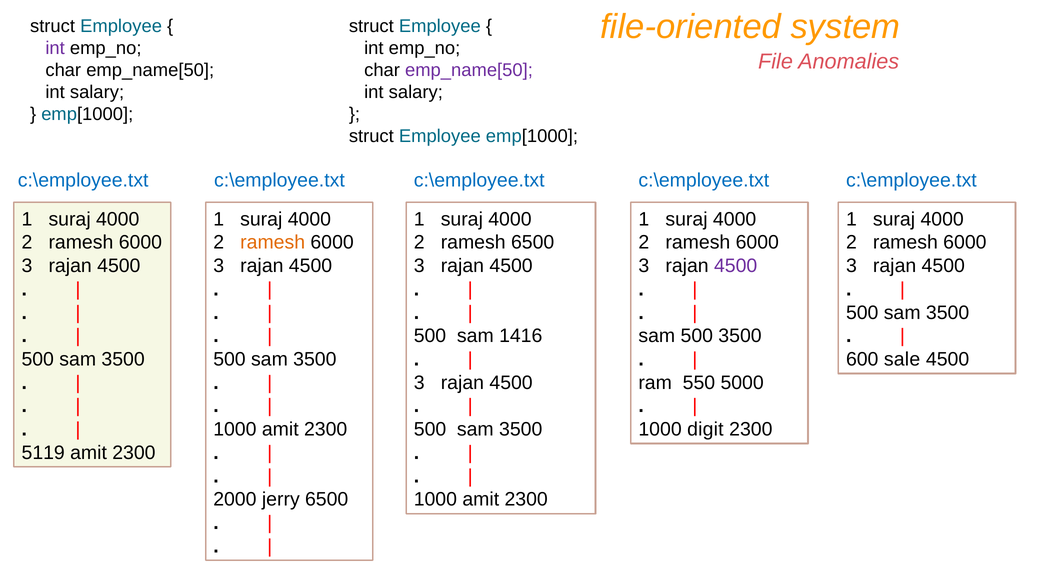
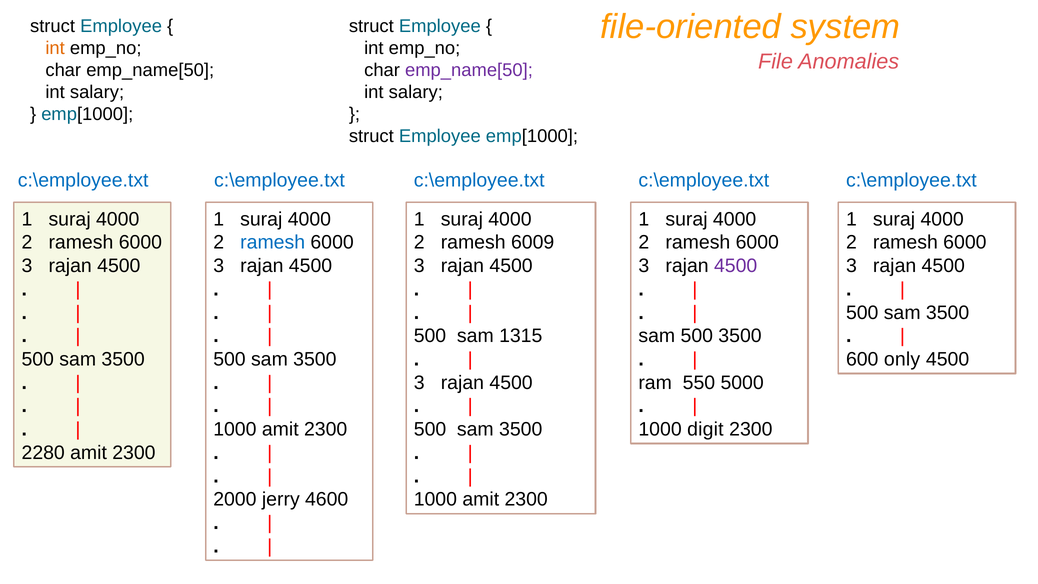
int at (55, 48) colour: purple -> orange
ramesh at (273, 242) colour: orange -> blue
ramesh 6500: 6500 -> 6009
1416: 1416 -> 1315
sale: sale -> only
5119: 5119 -> 2280
jerry 6500: 6500 -> 4600
